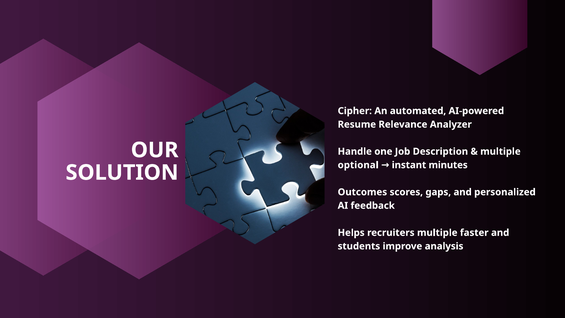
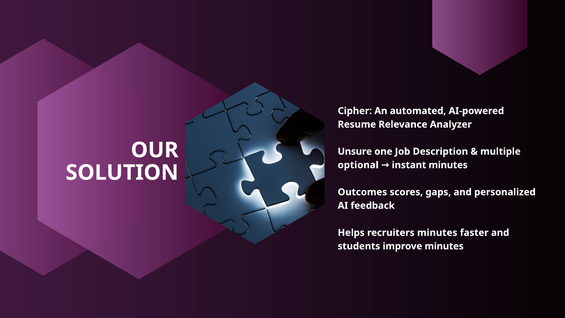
Handle: Handle -> Unsure
recruiters multiple: multiple -> minutes
improve analysis: analysis -> minutes
